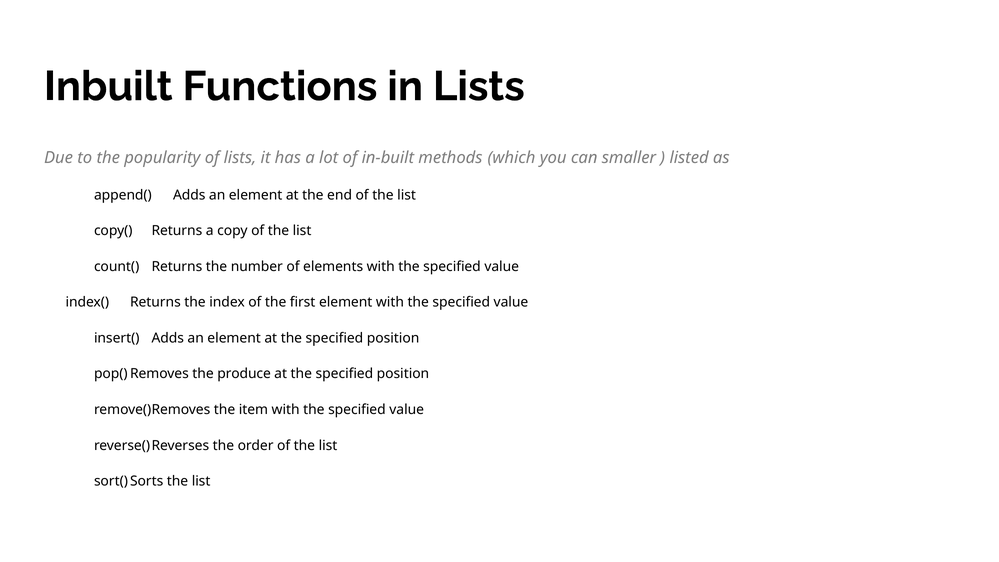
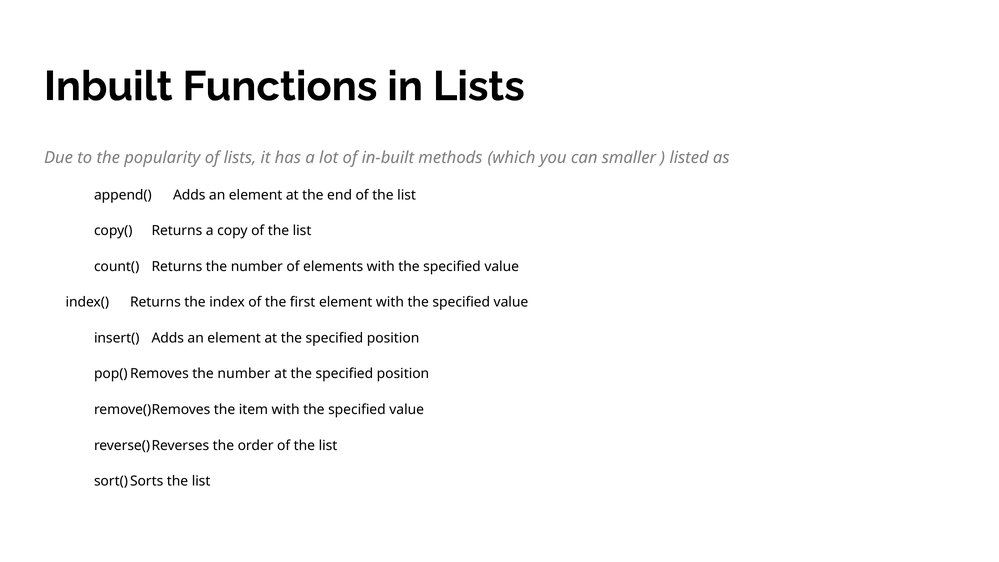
produce at (244, 374): produce -> number
